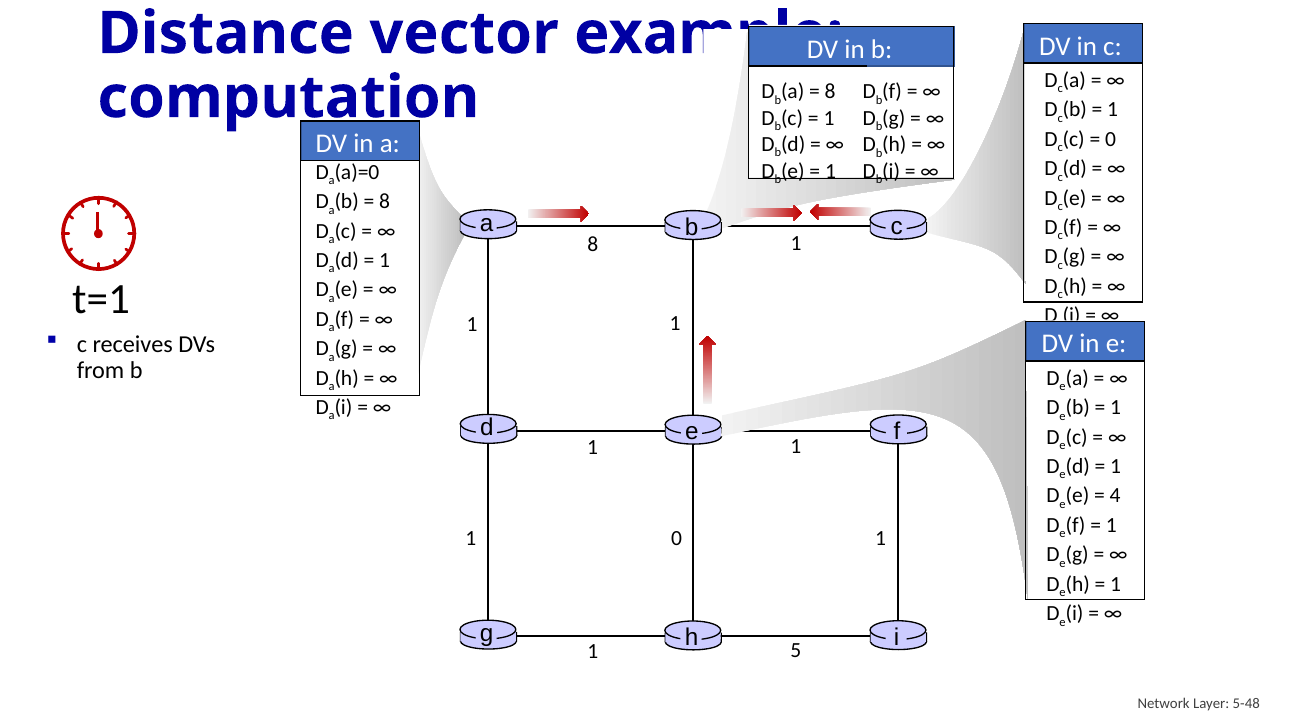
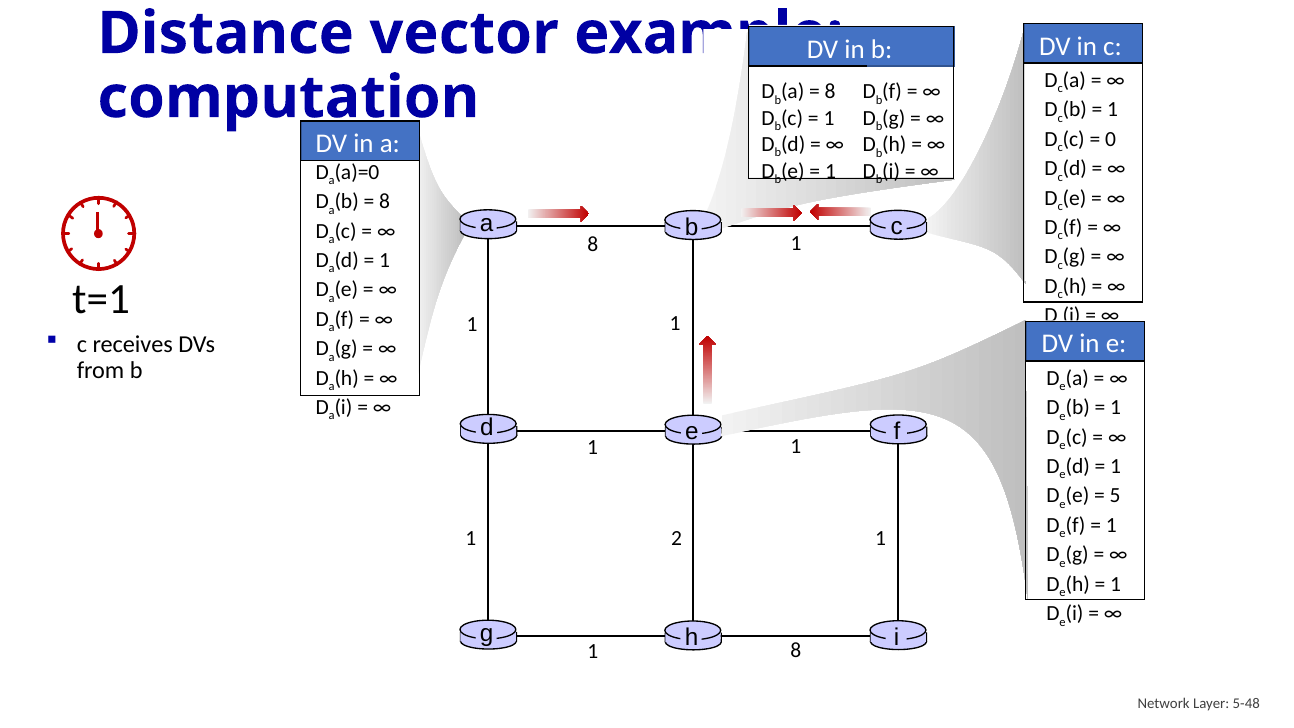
4: 4 -> 5
1 0: 0 -> 2
1 5: 5 -> 8
